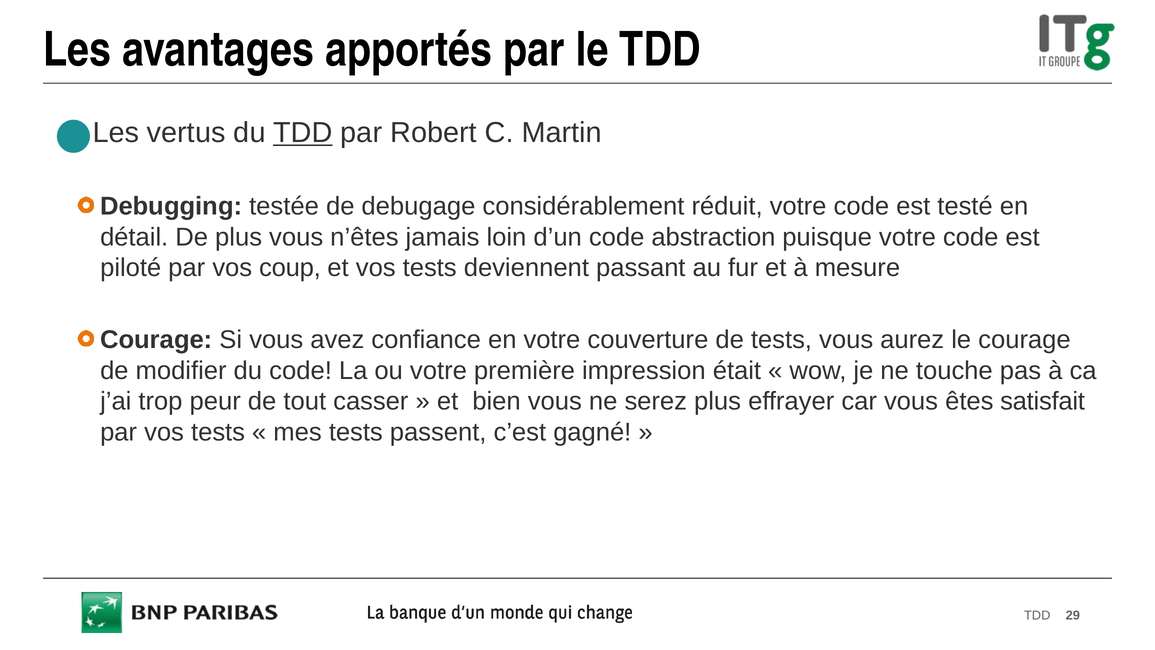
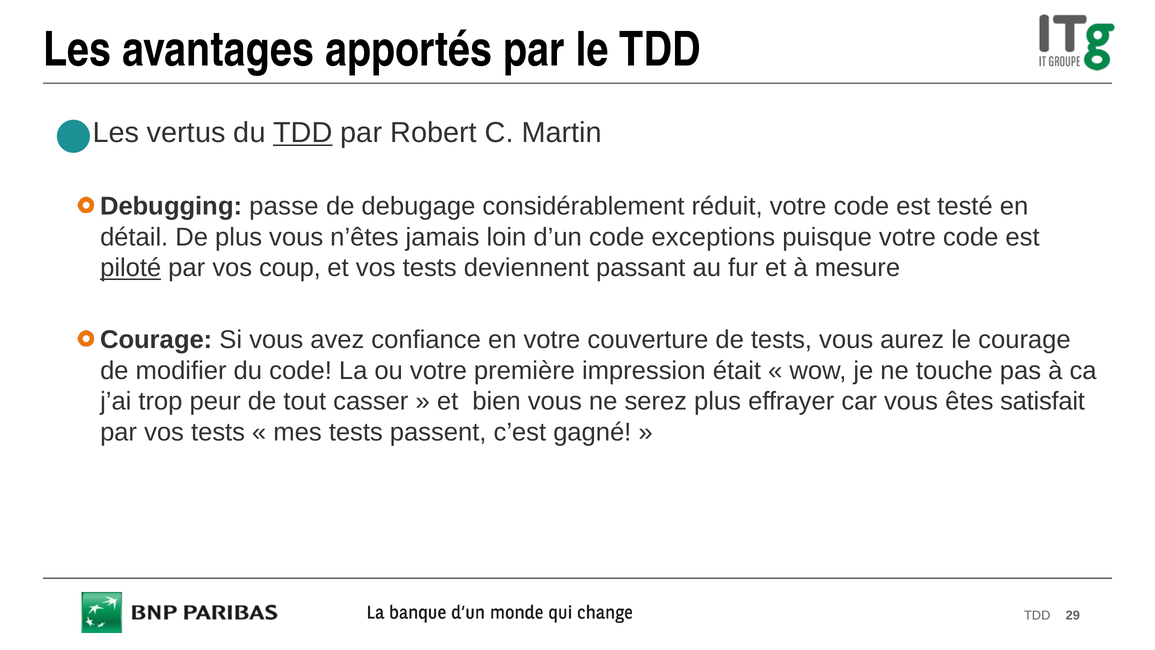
testée: testée -> passe
abstraction: abstraction -> exceptions
piloté underline: none -> present
